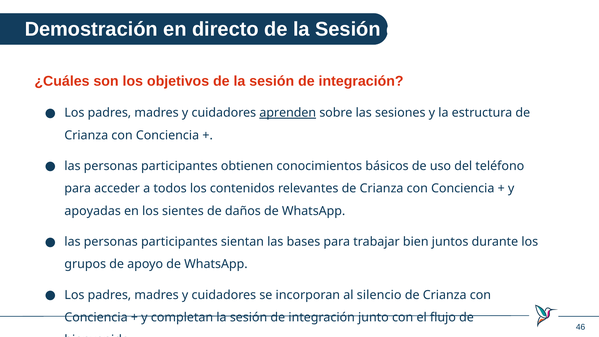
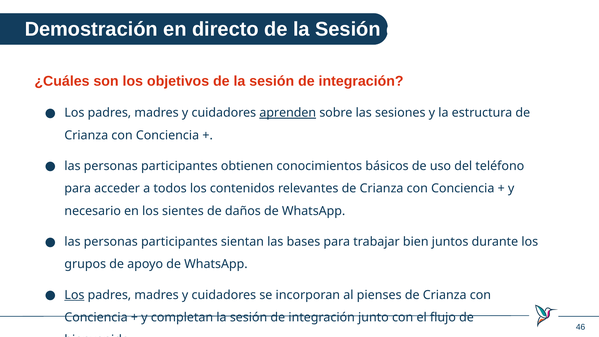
apoyadas: apoyadas -> necesario
Los at (74, 295) underline: none -> present
silencio: silencio -> pienses
